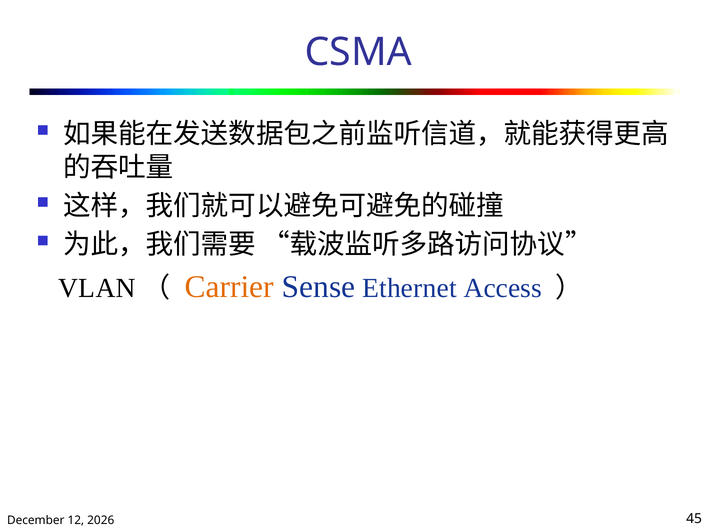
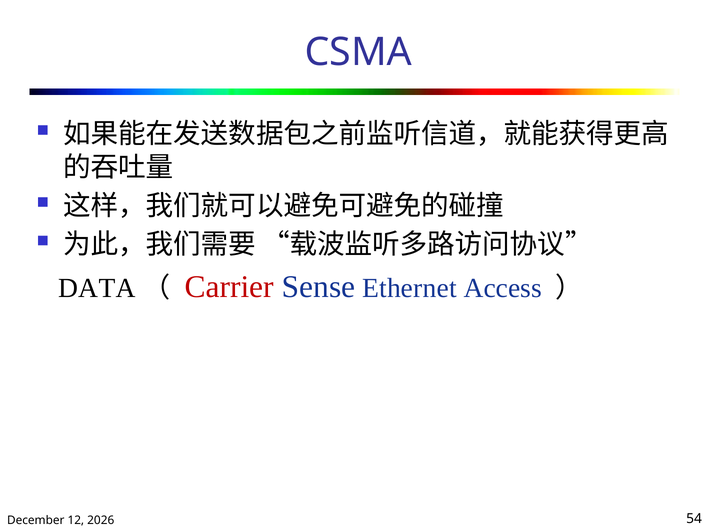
VLAN: VLAN -> DATA
Carrier colour: orange -> red
45: 45 -> 54
